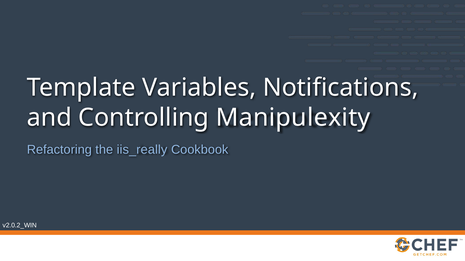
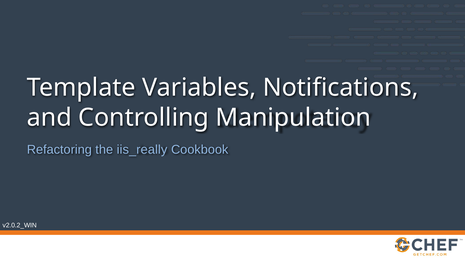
Manipulexity: Manipulexity -> Manipulation
